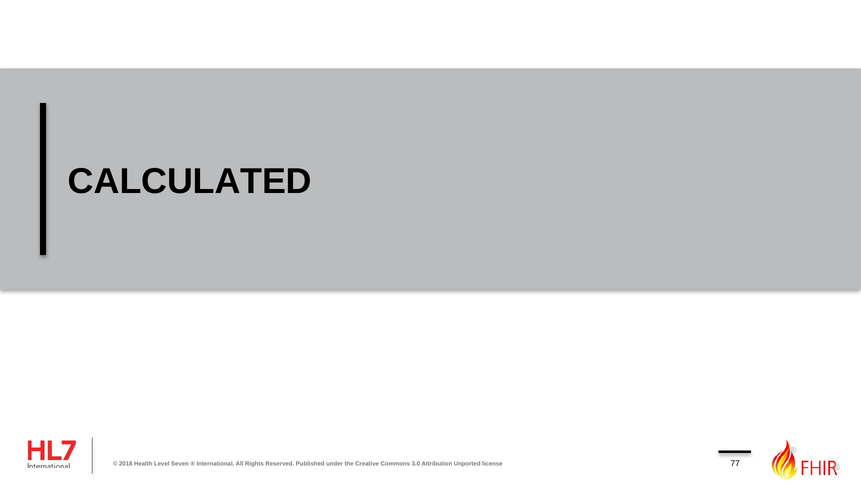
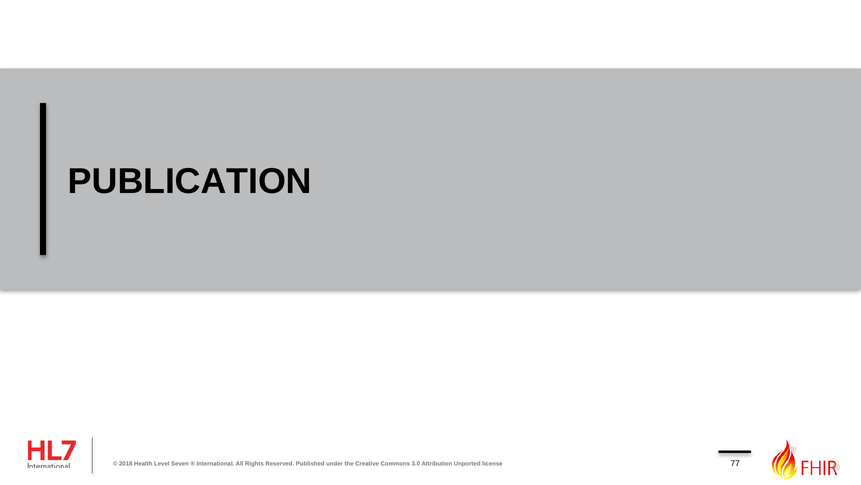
CALCULATED: CALCULATED -> PUBLICATION
